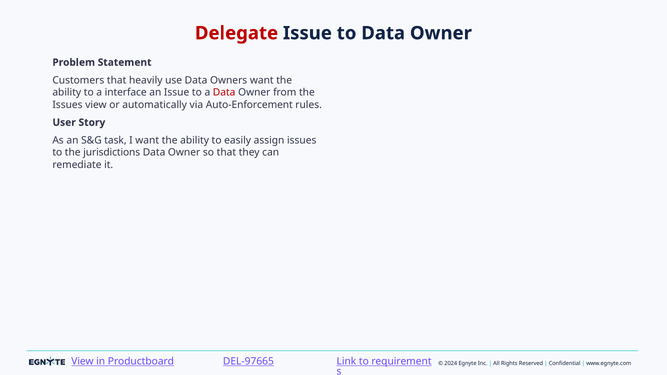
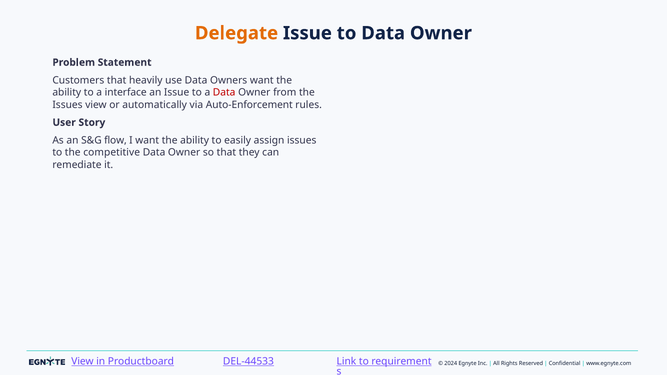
Delegate colour: red -> orange
task: task -> flow
jurisdictions: jurisdictions -> competitive
DEL-97665: DEL-97665 -> DEL-44533
